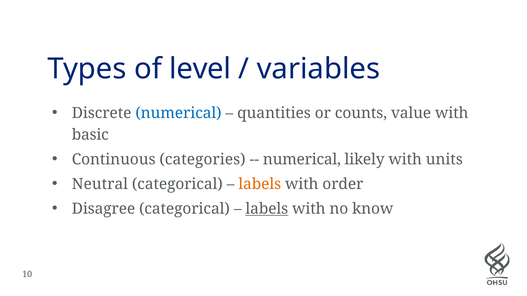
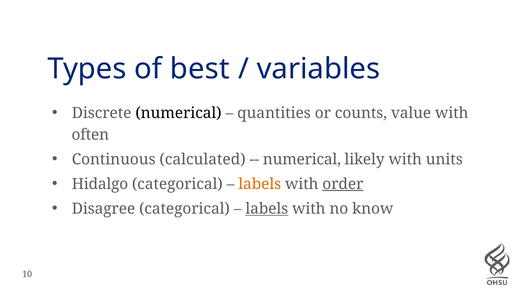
level: level -> best
numerical at (178, 113) colour: blue -> black
basic: basic -> often
categories: categories -> calculated
Neutral: Neutral -> Hidalgo
order underline: none -> present
